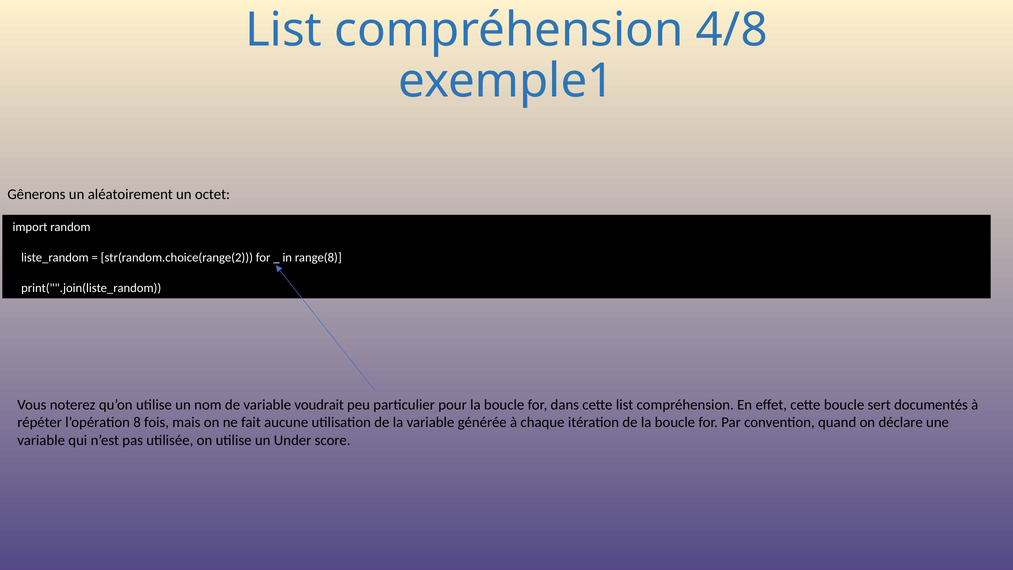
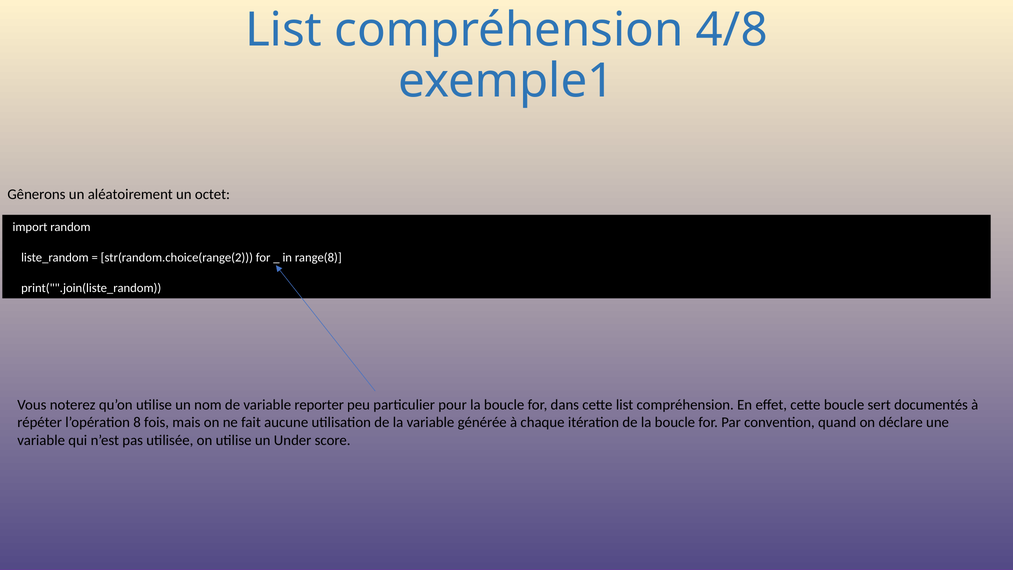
voudrait: voudrait -> reporter
